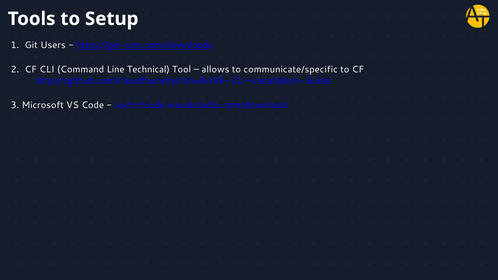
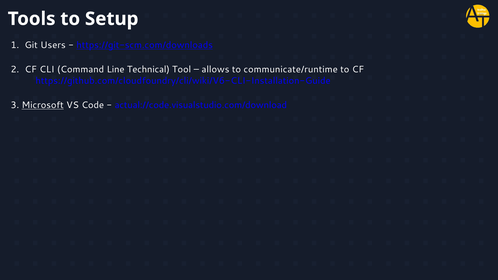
communicate/specific: communicate/specific -> communicate/runtime
Microsoft underline: none -> present
such://code.visualstudio.com/download: such://code.visualstudio.com/download -> actual://code.visualstudio.com/download
